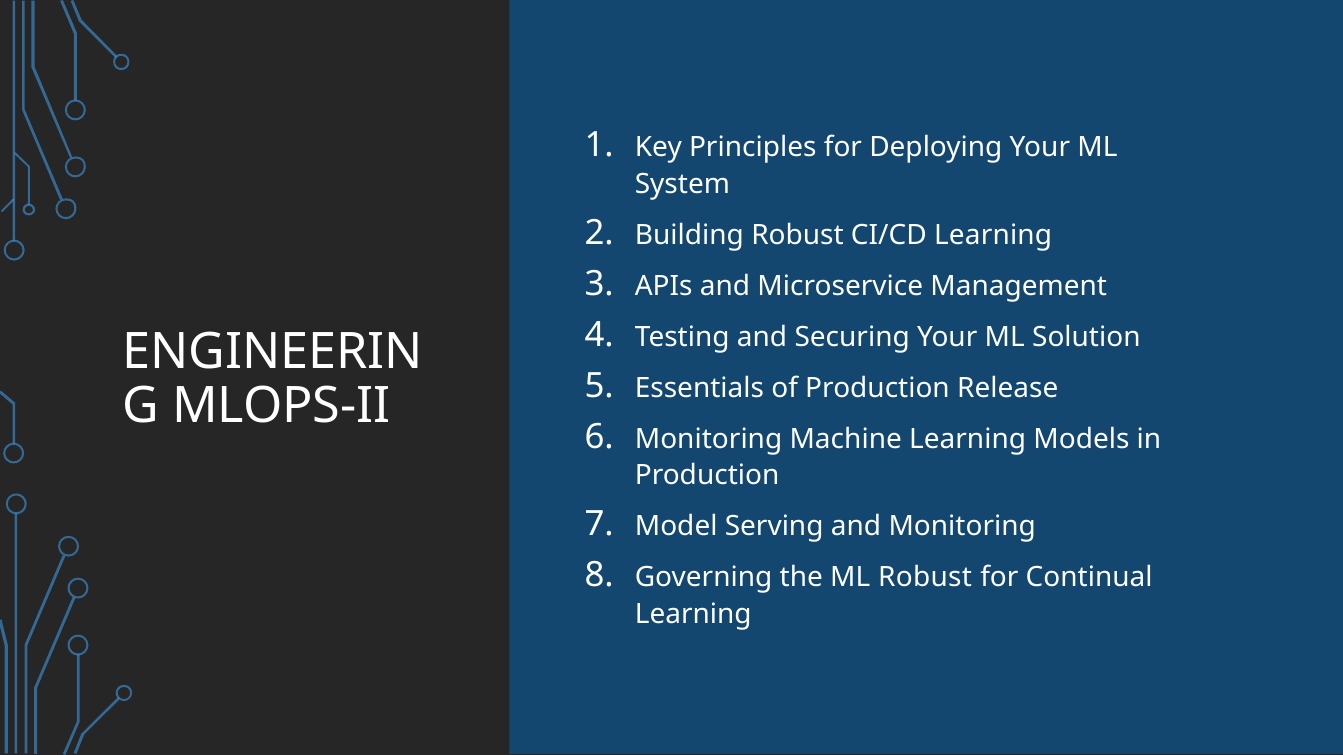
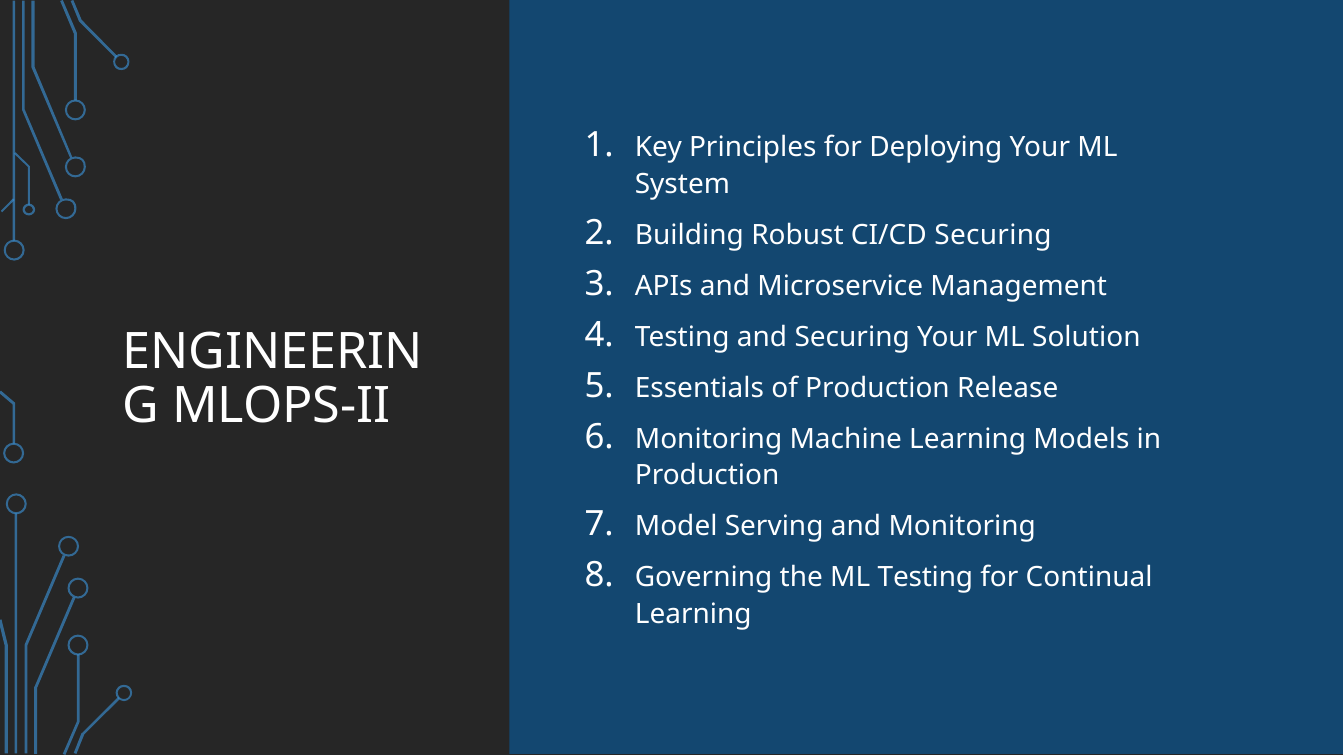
CI/CD Learning: Learning -> Securing
ML Robust: Robust -> Testing
